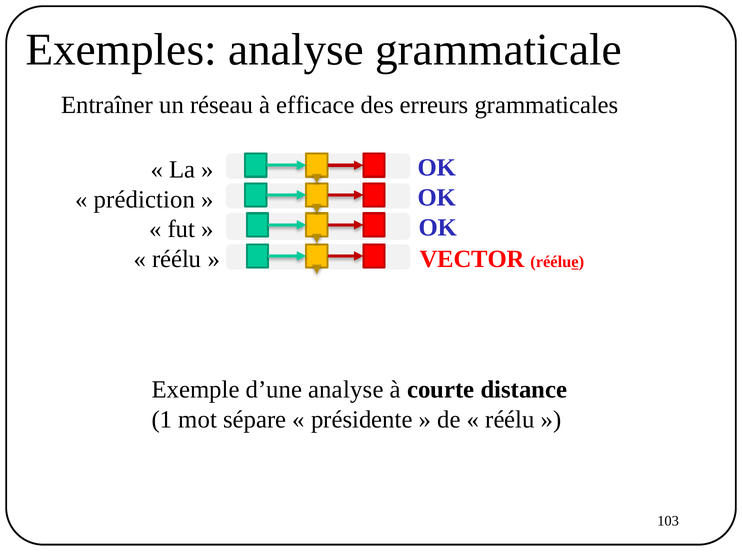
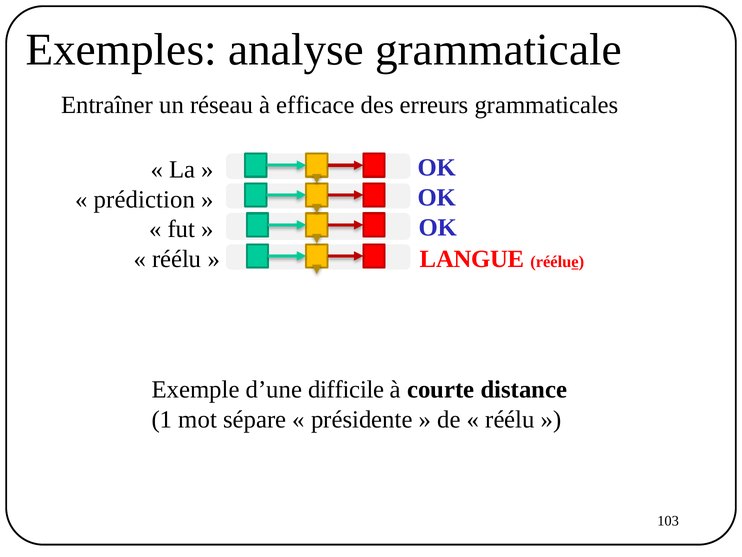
VECTOR: VECTOR -> LANGUE
d’une analyse: analyse -> difficile
